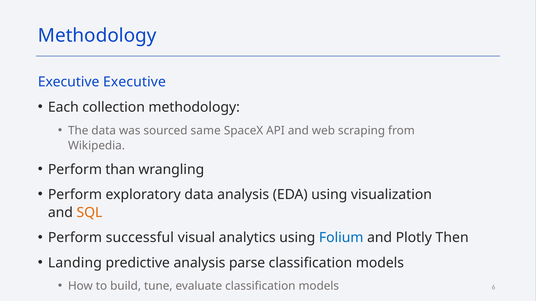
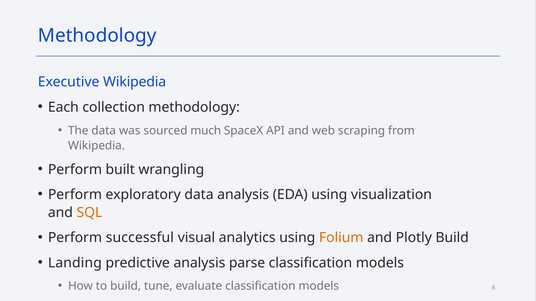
Executive Executive: Executive -> Wikipedia
same: same -> much
than: than -> built
Folium colour: blue -> orange
Plotly Then: Then -> Build
